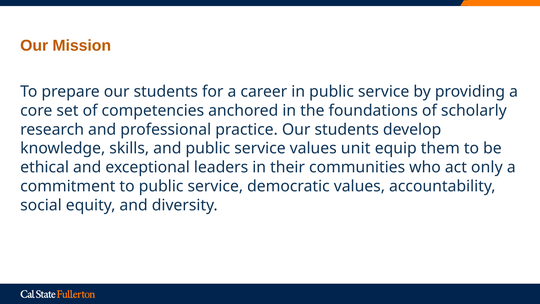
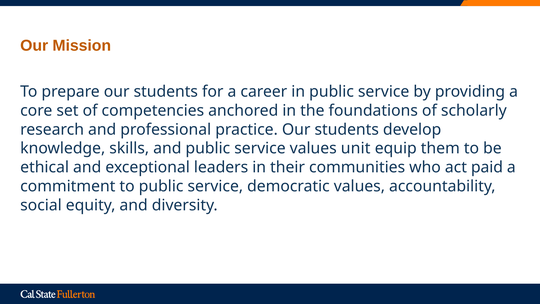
only: only -> paid
